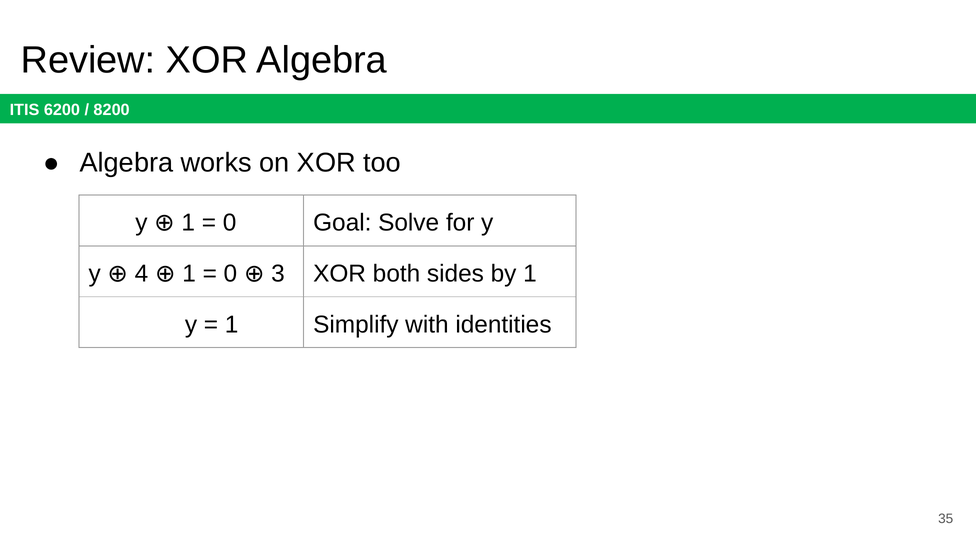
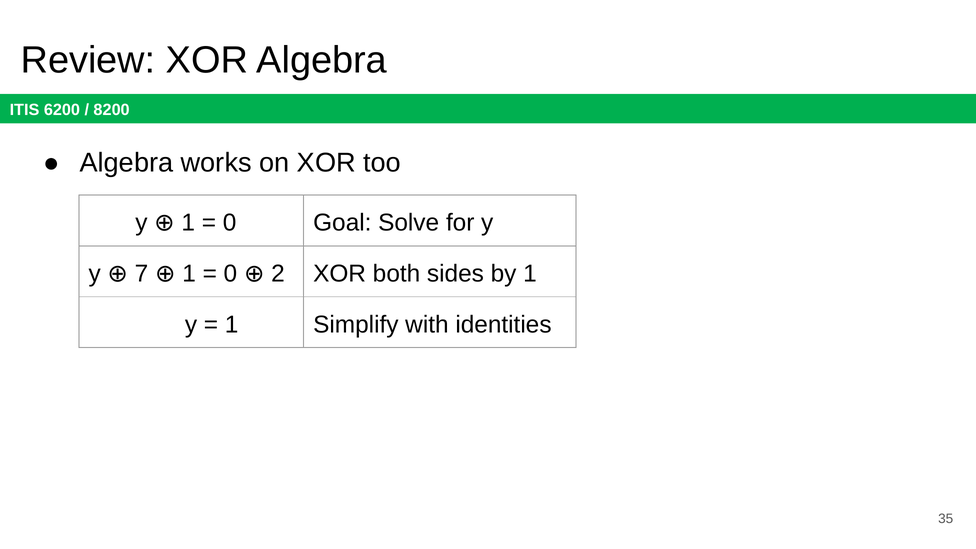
4: 4 -> 7
3: 3 -> 2
